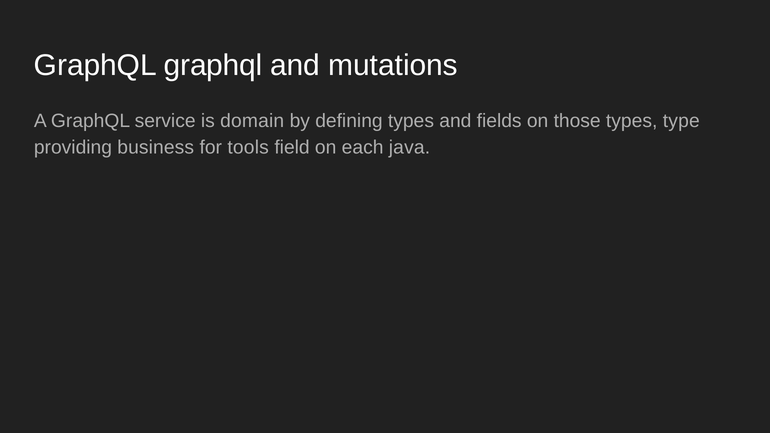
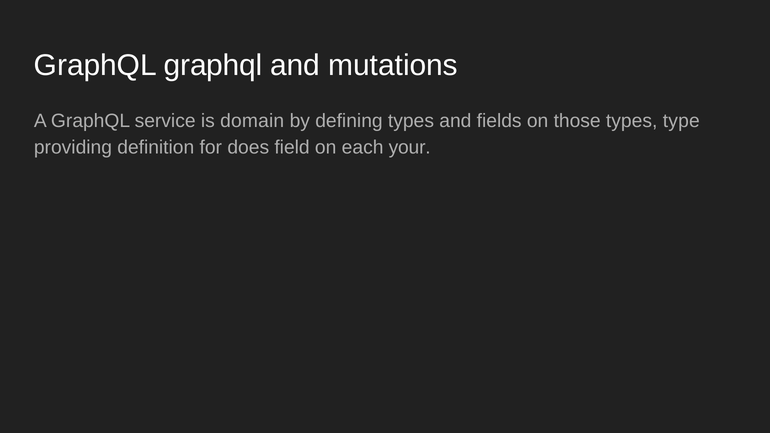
business: business -> definition
tools: tools -> does
java: java -> your
